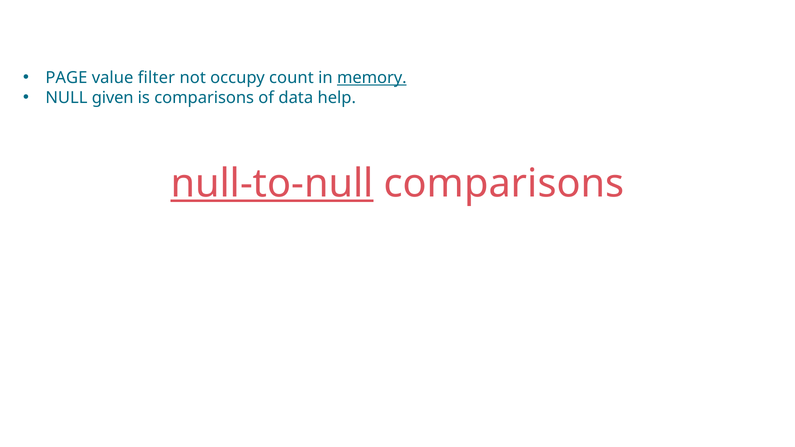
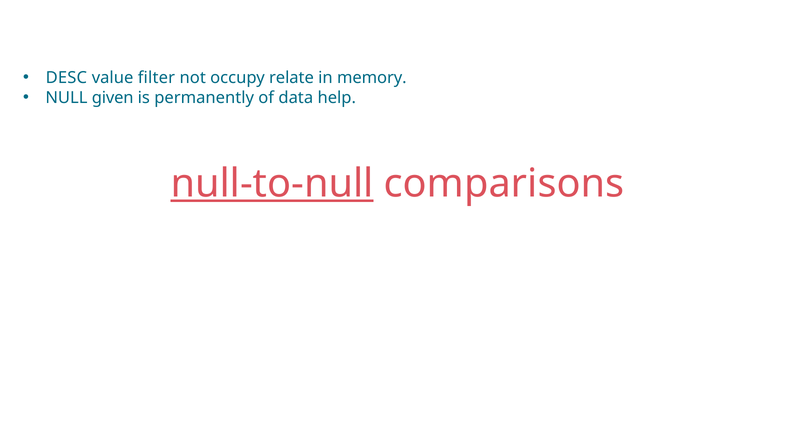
PAGE: PAGE -> DESC
count: count -> relate
memory underline: present -> none
is comparisons: comparisons -> permanently
